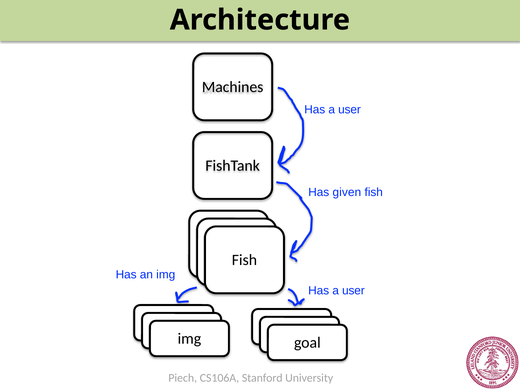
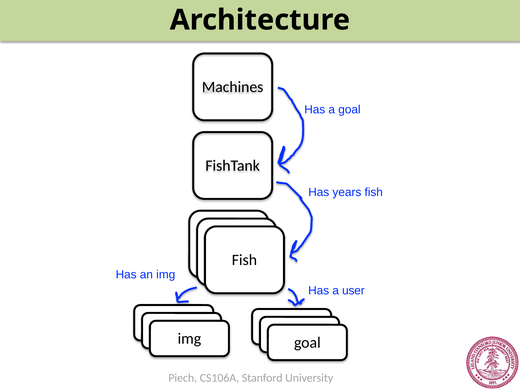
user at (350, 110): user -> goal
given: given -> years
